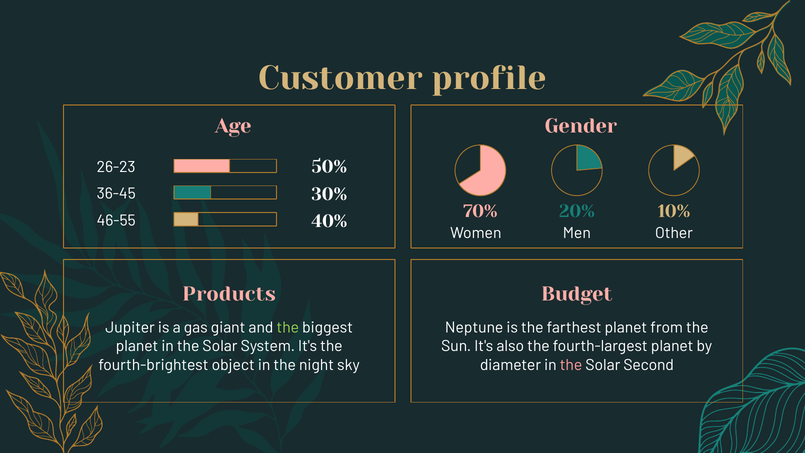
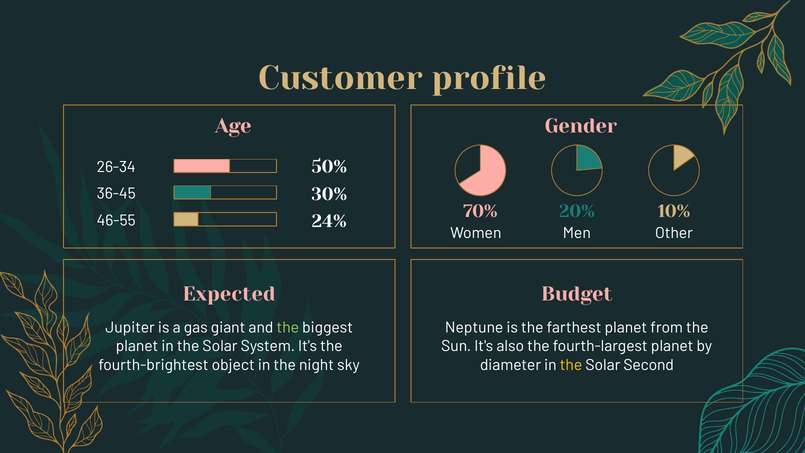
26-23: 26-23 -> 26-34
40%: 40% -> 24%
Products: Products -> Expected
the at (571, 365) colour: pink -> yellow
